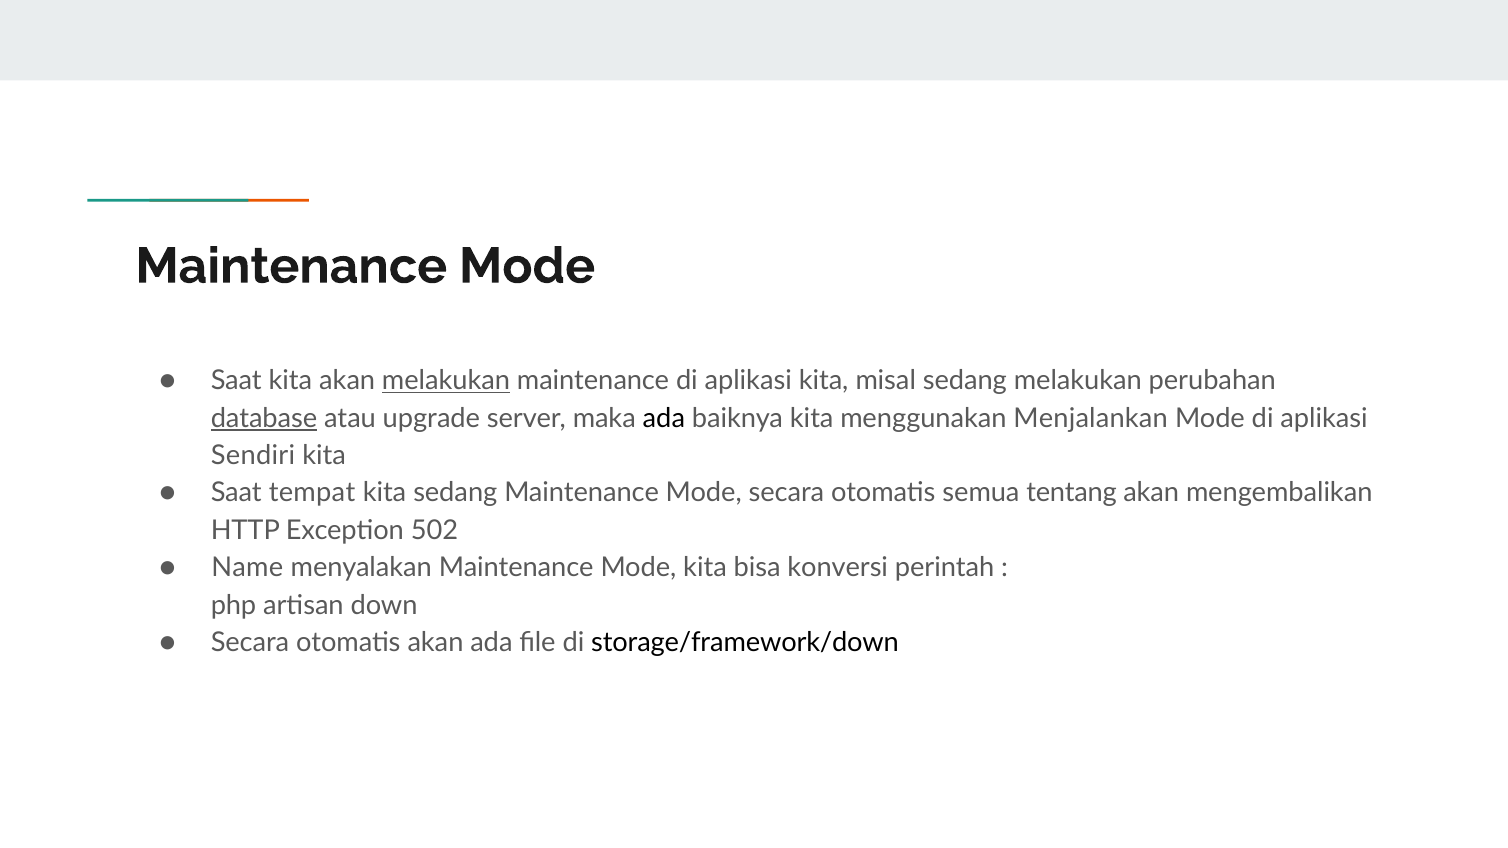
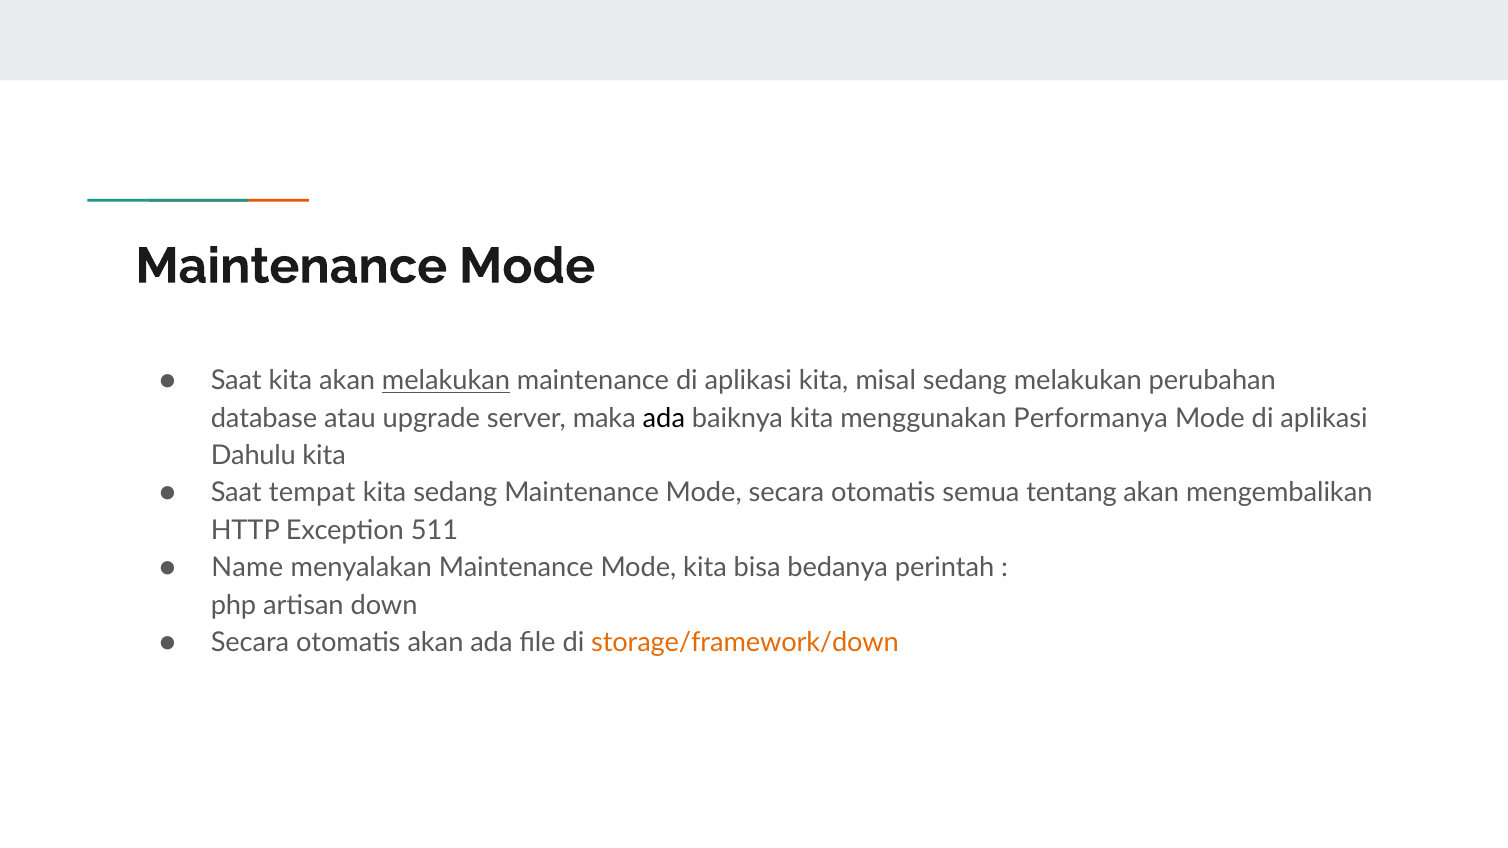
database underline: present -> none
Menjalankan: Menjalankan -> Performanya
Sendiri: Sendiri -> Dahulu
502: 502 -> 511
konversi: konversi -> bedanya
storage/framework/down colour: black -> orange
